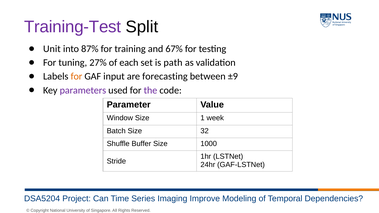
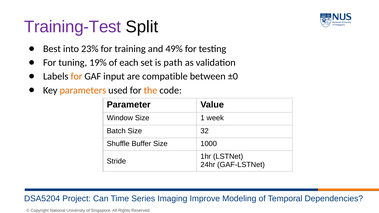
Unit: Unit -> Best
87%: 87% -> 23%
67%: 67% -> 49%
27%: 27% -> 19%
forecasting: forecasting -> compatible
±9: ±9 -> ±0
parameters colour: purple -> orange
the colour: purple -> orange
